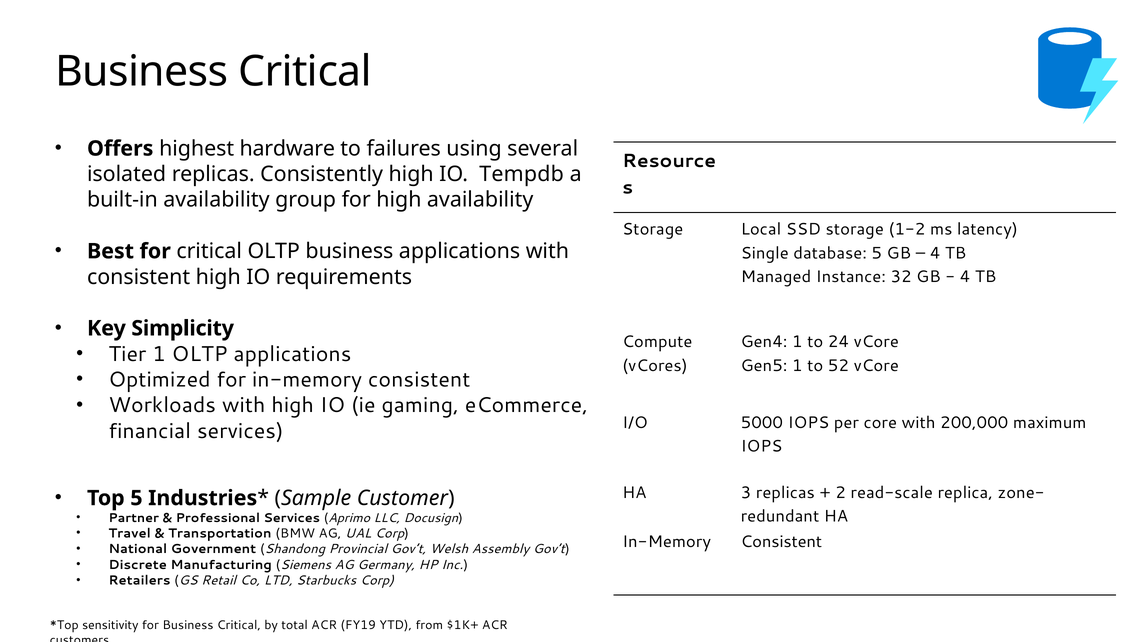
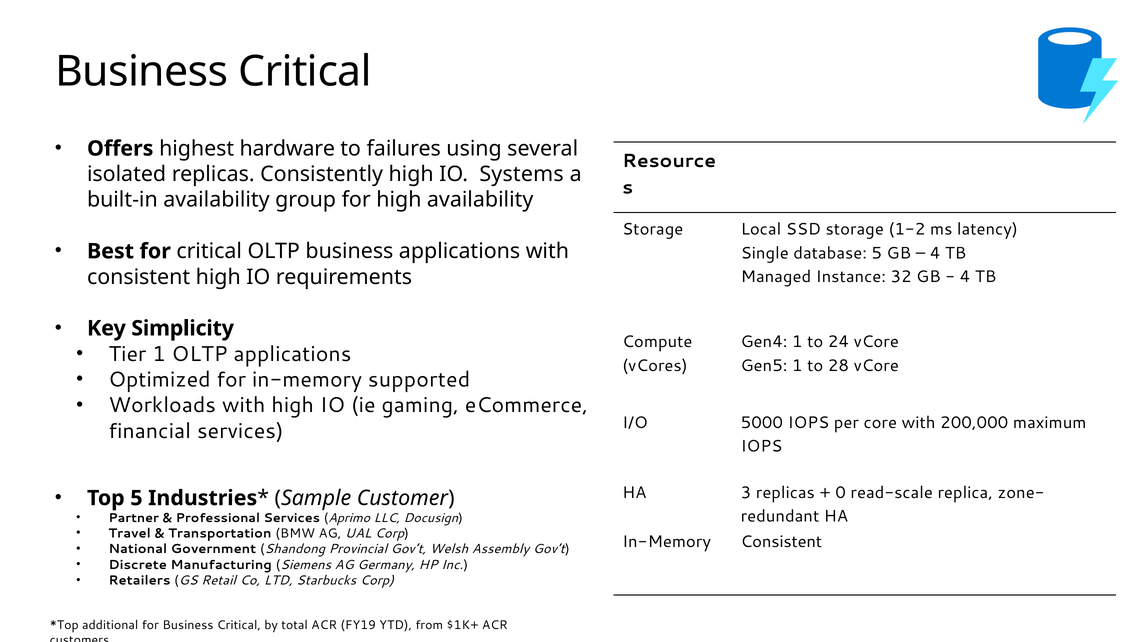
Tempdb: Tempdb -> Systems
52: 52 -> 28
for in-memory consistent: consistent -> supported
2: 2 -> 0
sensitivity: sensitivity -> additional
